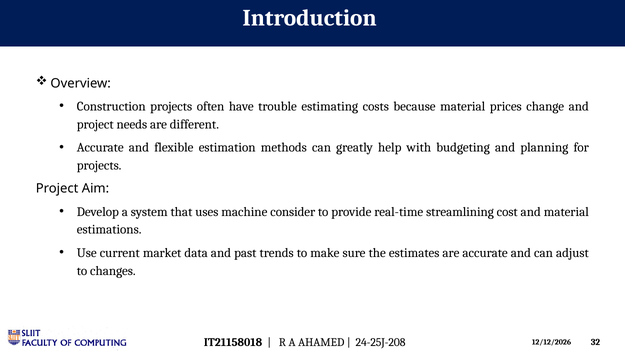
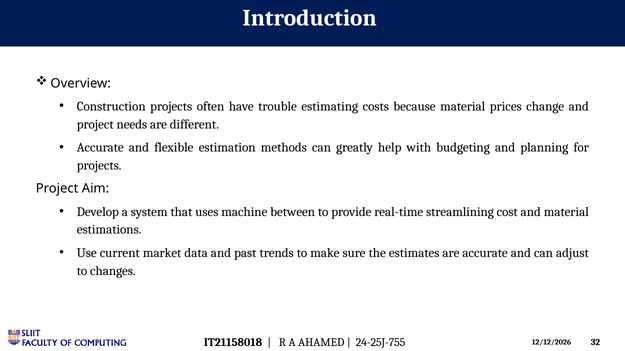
consider: consider -> between
24-25J-208: 24-25J-208 -> 24-25J-755
